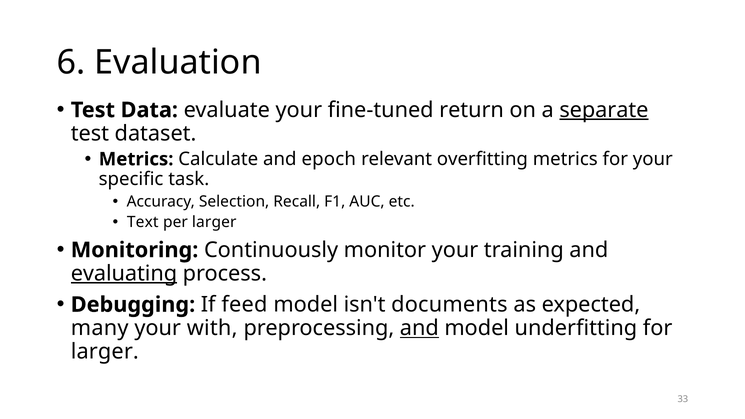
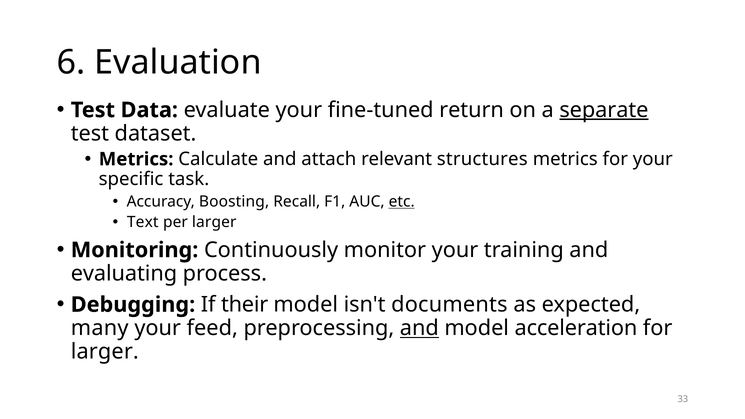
epoch: epoch -> attach
overfitting: overfitting -> structures
Selection: Selection -> Boosting
etc underline: none -> present
evaluating underline: present -> none
feed: feed -> their
with: with -> feed
underfitting: underfitting -> acceleration
